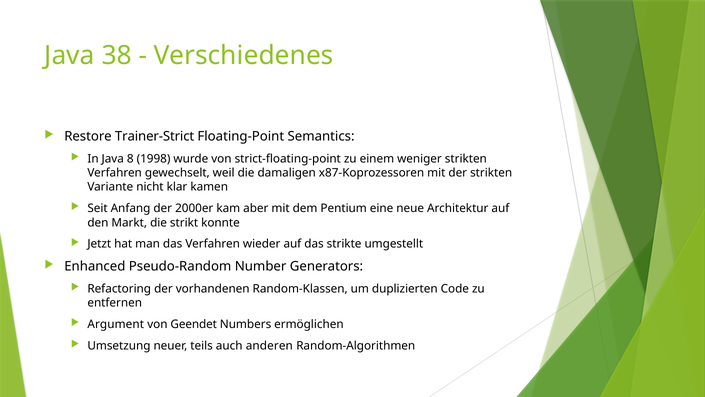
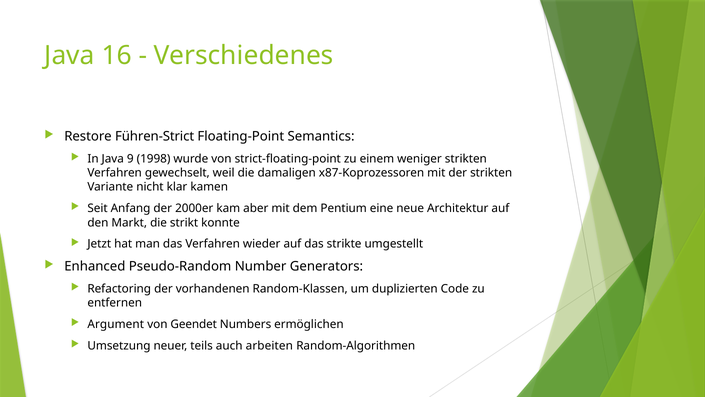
38: 38 -> 16
Trainer-Strict: Trainer-Strict -> Führen-Strict
8: 8 -> 9
anderen: anderen -> arbeiten
